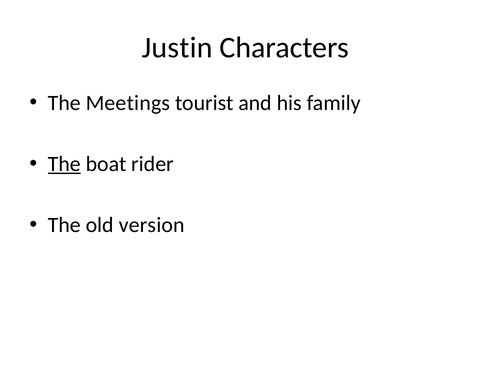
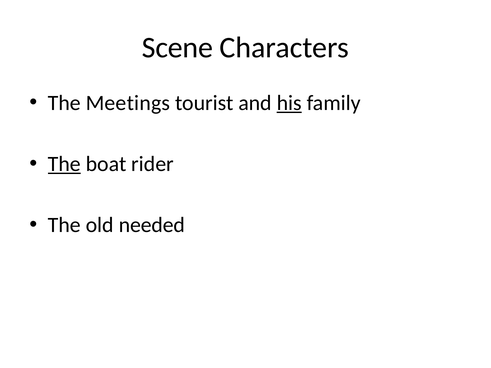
Justin: Justin -> Scene
his underline: none -> present
version: version -> needed
